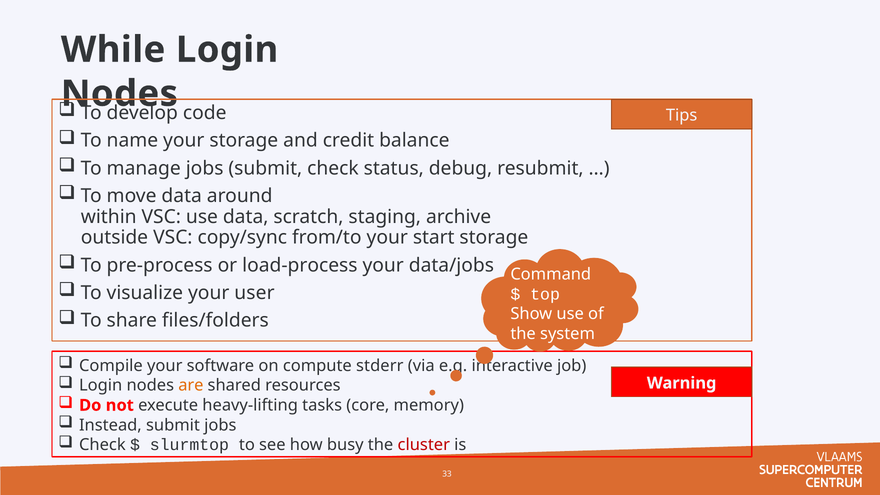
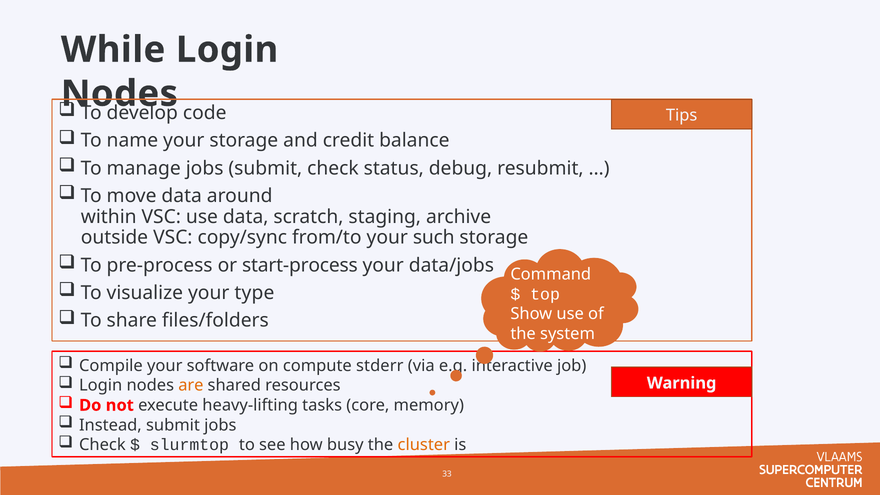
start: start -> such
load-process: load-process -> start-process
user: user -> type
cluster colour: red -> orange
